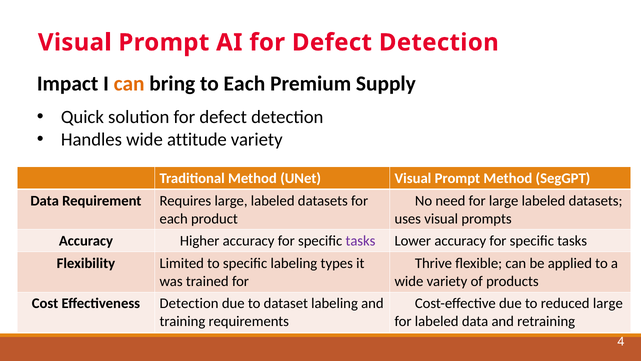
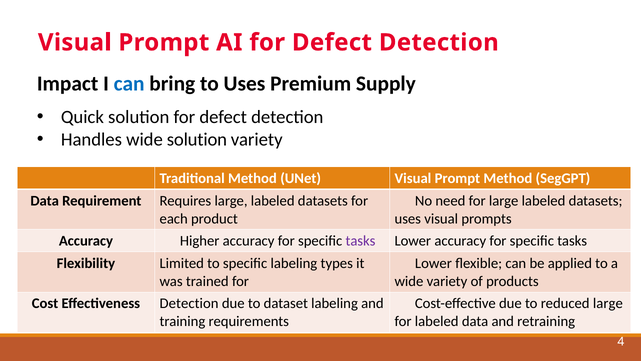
can at (129, 83) colour: orange -> blue
to Each: Each -> Uses
wide attitude: attitude -> solution
Thrive at (433, 263): Thrive -> Lower
